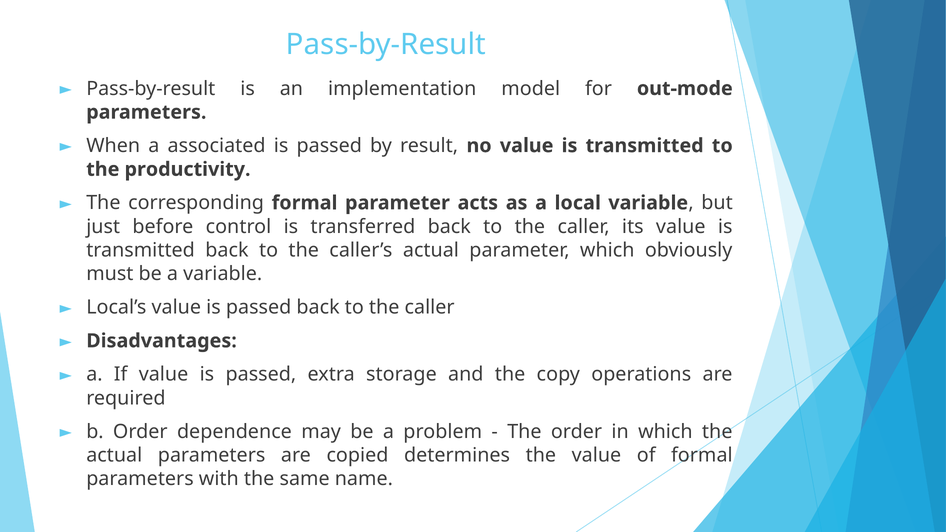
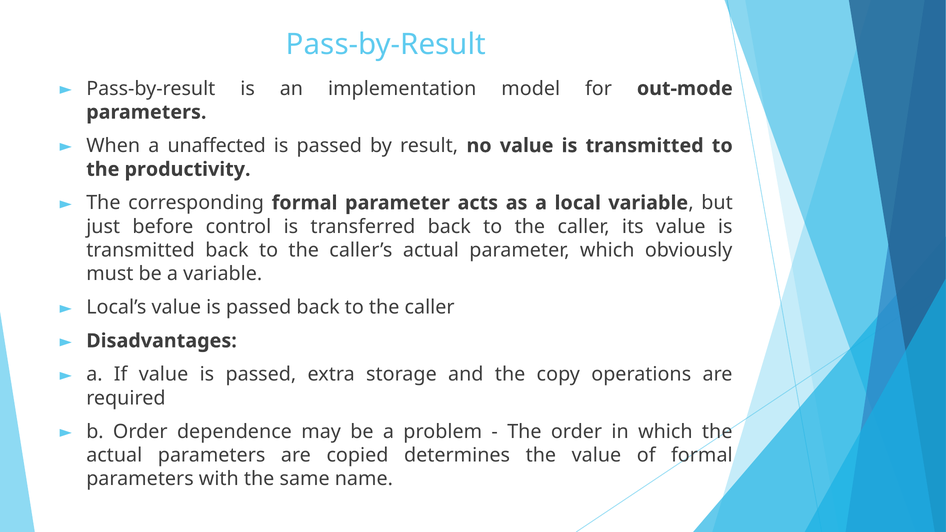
associated: associated -> unaffected
